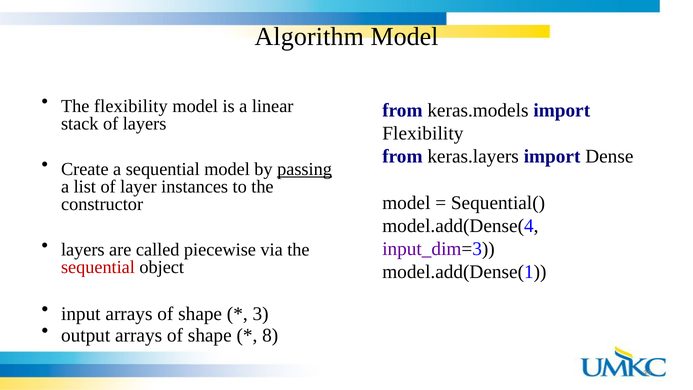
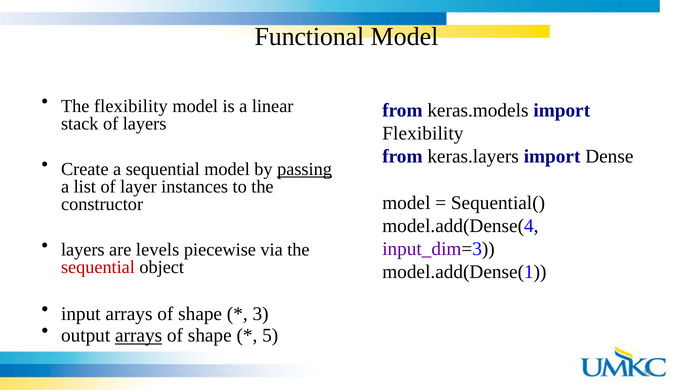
Algorithm: Algorithm -> Functional
called: called -> levels
arrays at (139, 335) underline: none -> present
8: 8 -> 5
